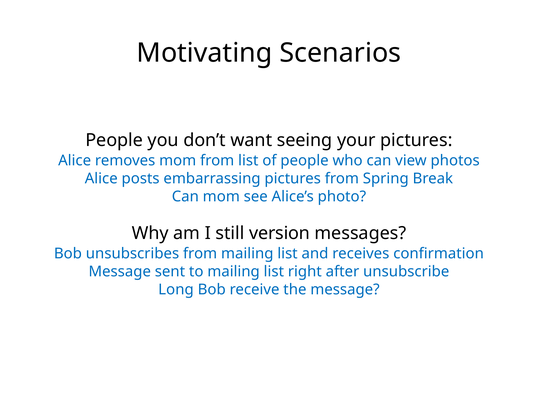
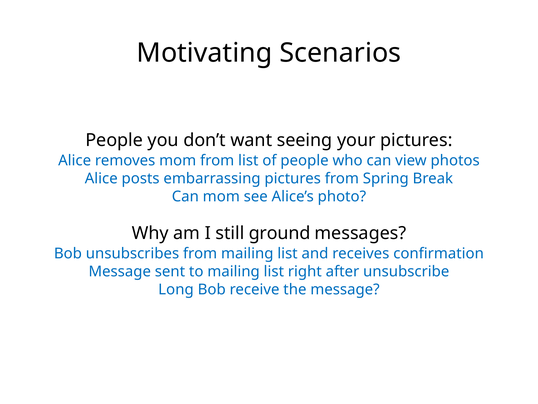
version: version -> ground
